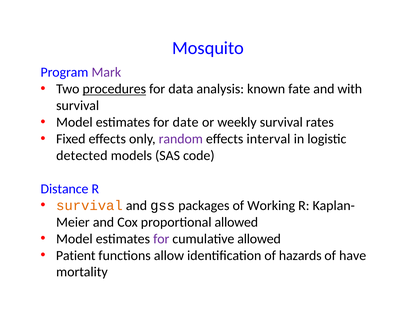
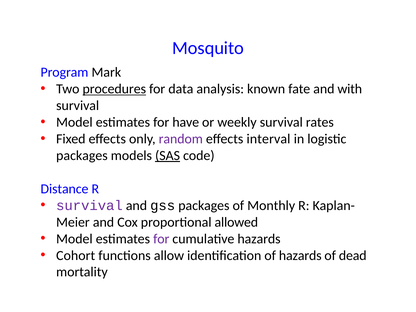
Mark colour: purple -> black
date: date -> have
detected at (82, 156): detected -> packages
SAS underline: none -> present
survival at (89, 206) colour: orange -> purple
Working: Working -> Monthly
cumulative allowed: allowed -> hazards
Patient: Patient -> Cohort
have: have -> dead
